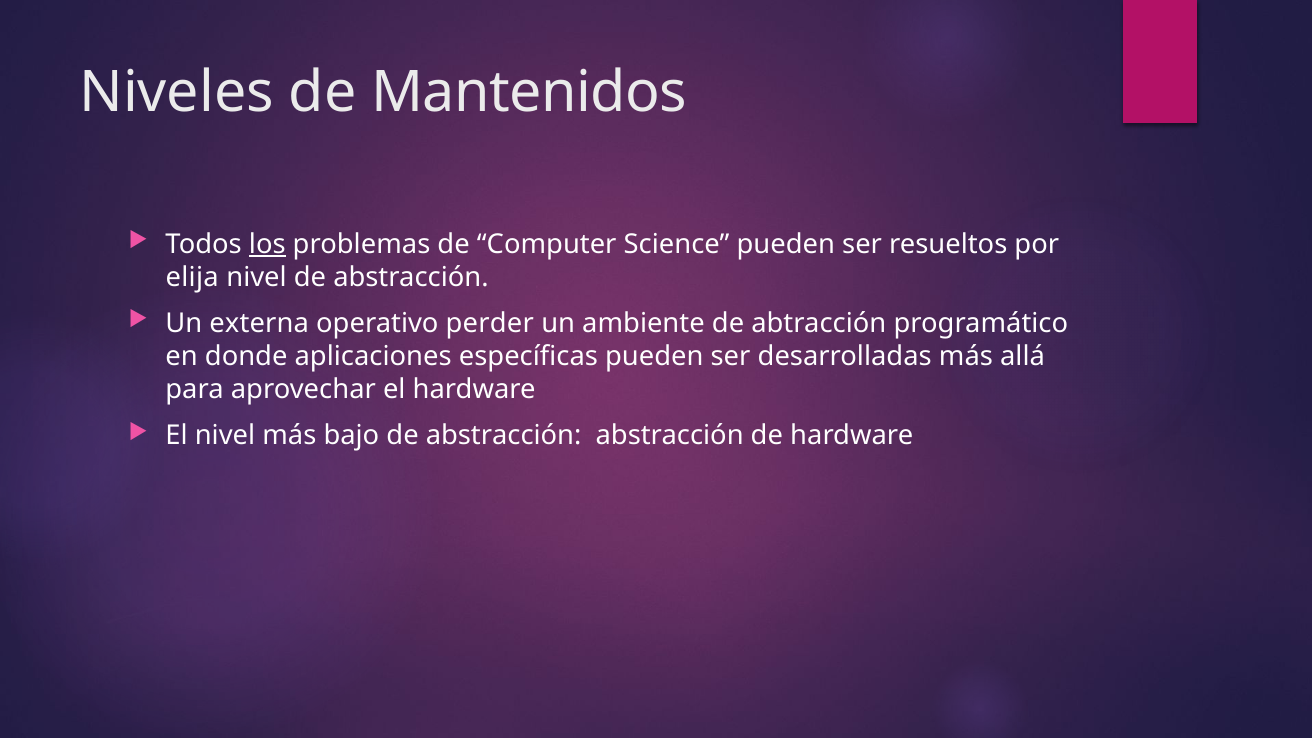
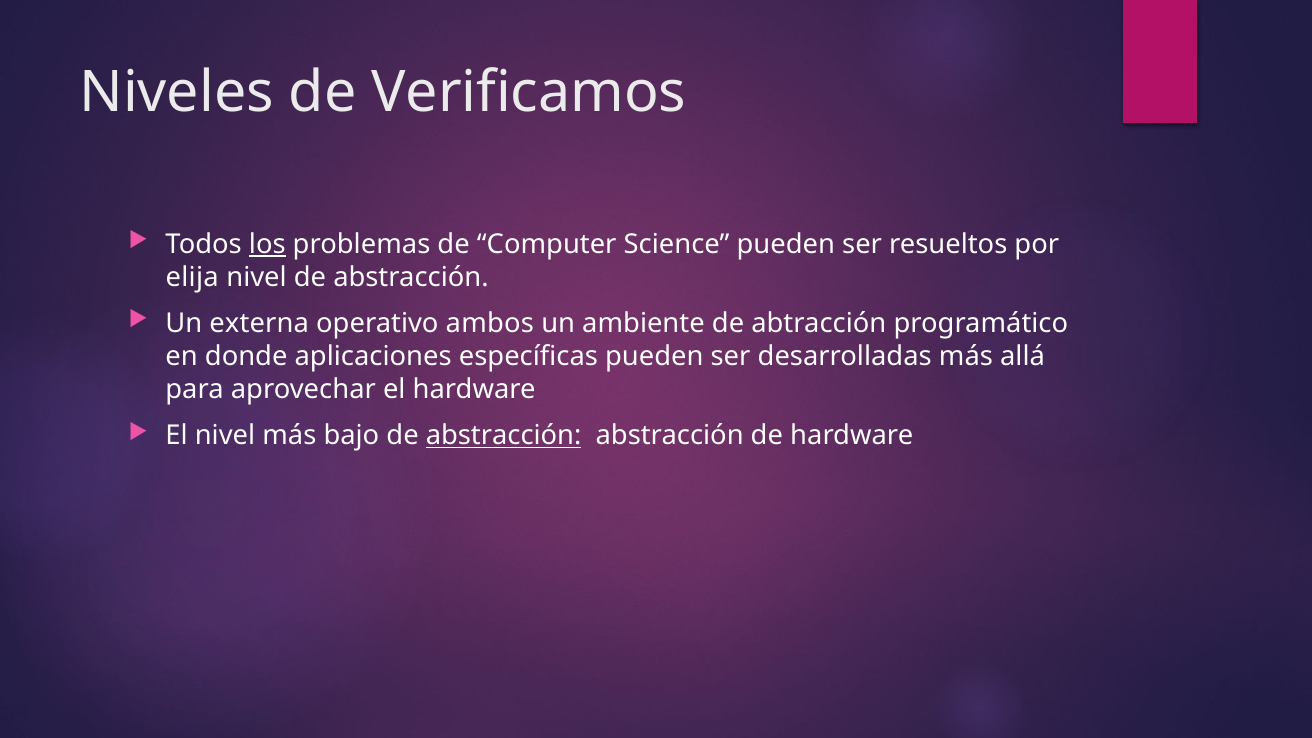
Mantenidos: Mantenidos -> Verificamos
perder: perder -> ambos
abstracción at (504, 436) underline: none -> present
